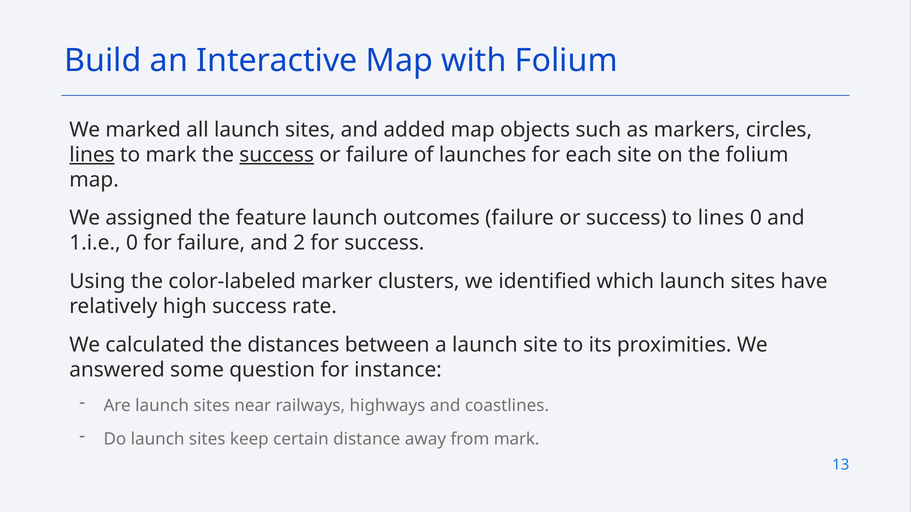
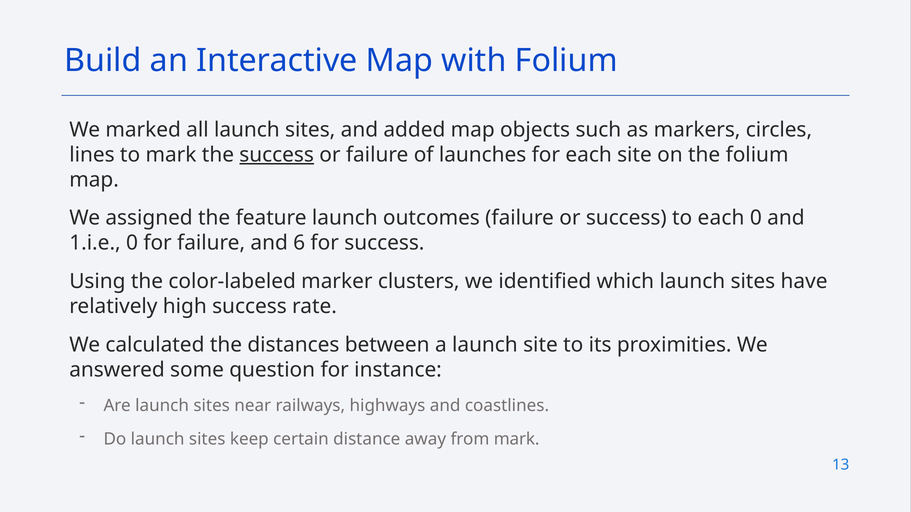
lines at (92, 155) underline: present -> none
to lines: lines -> each
2: 2 -> 6
